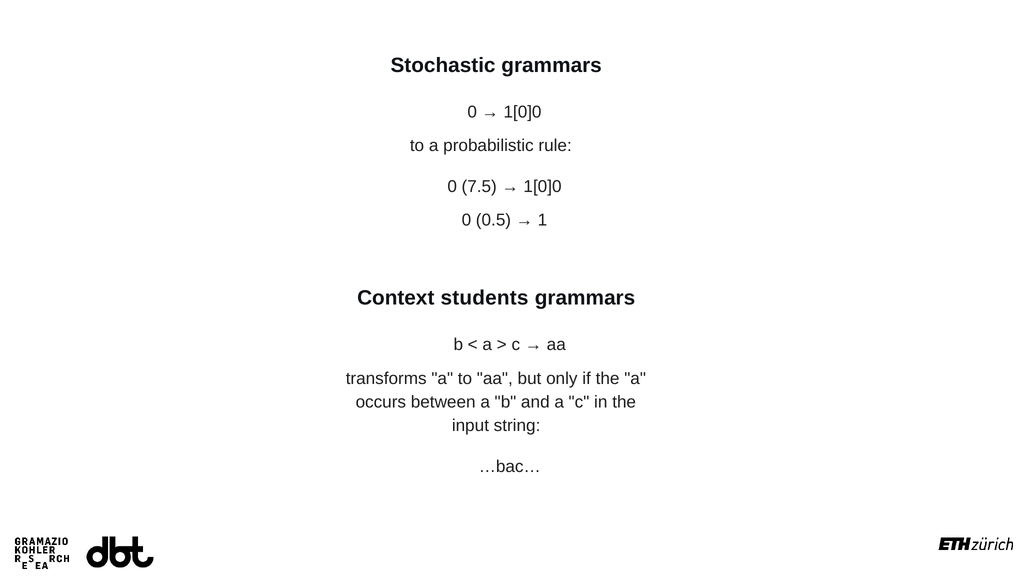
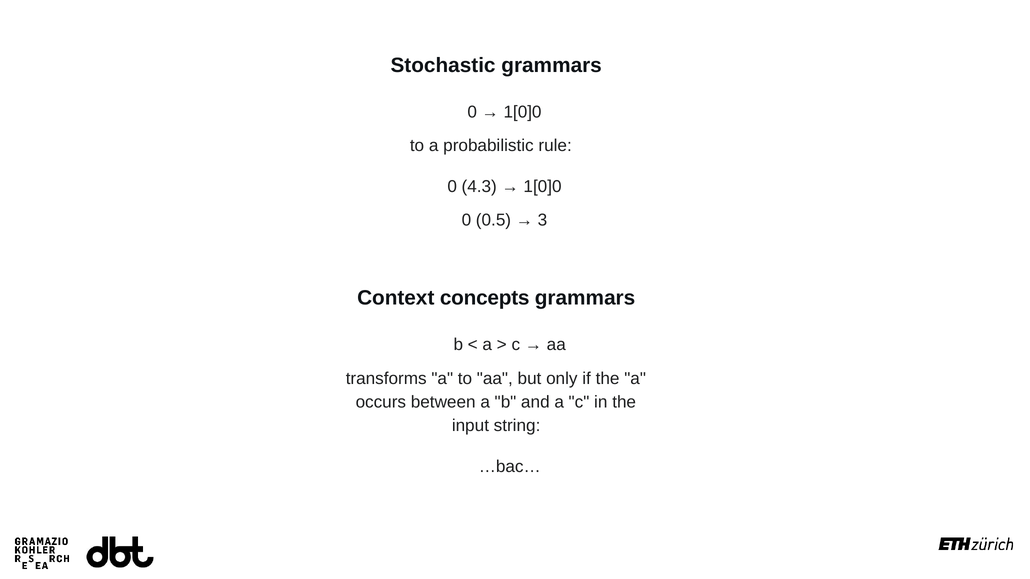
7.5: 7.5 -> 4.3
1: 1 -> 3
students: students -> concepts
